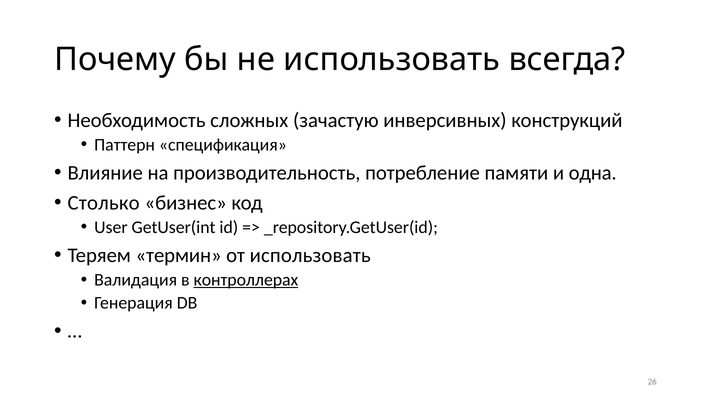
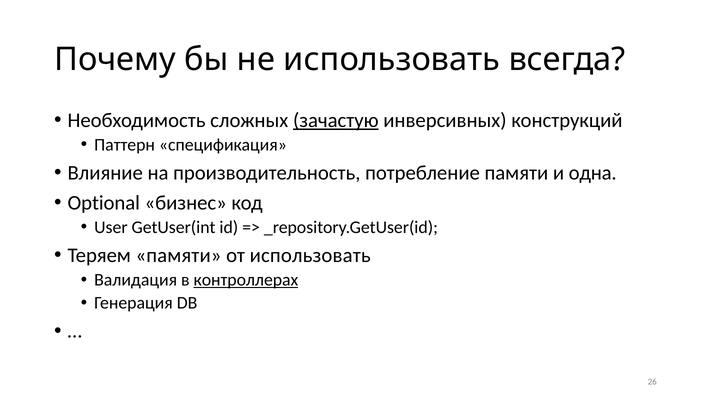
зачастую underline: none -> present
Столько: Столько -> Optional
Теряем термин: термин -> памяти
